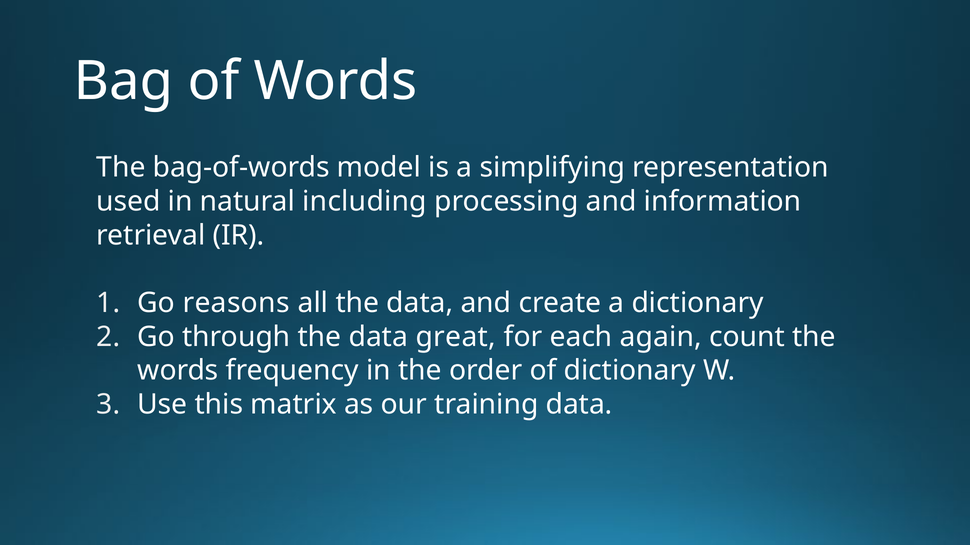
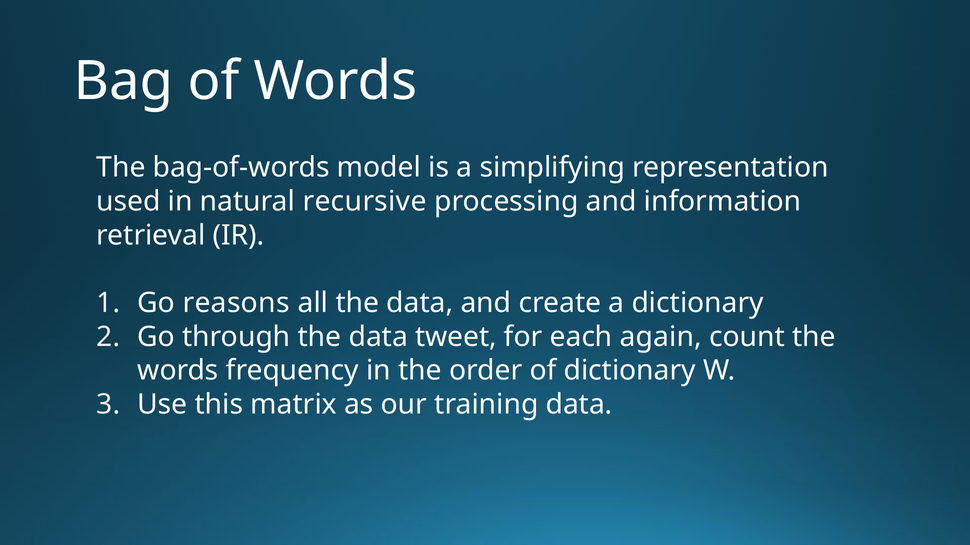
including: including -> recursive
great: great -> tweet
